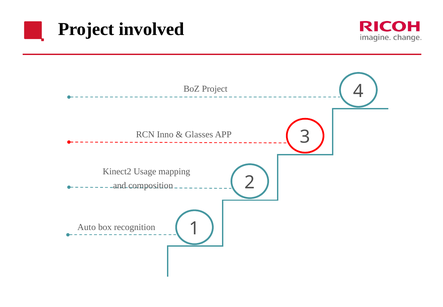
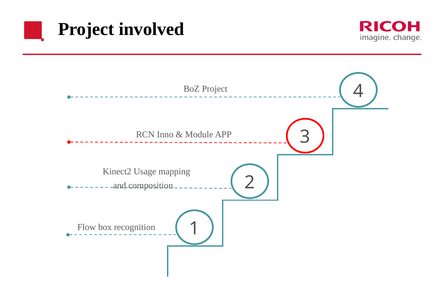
Glasses: Glasses -> Module
Auto: Auto -> Flow
